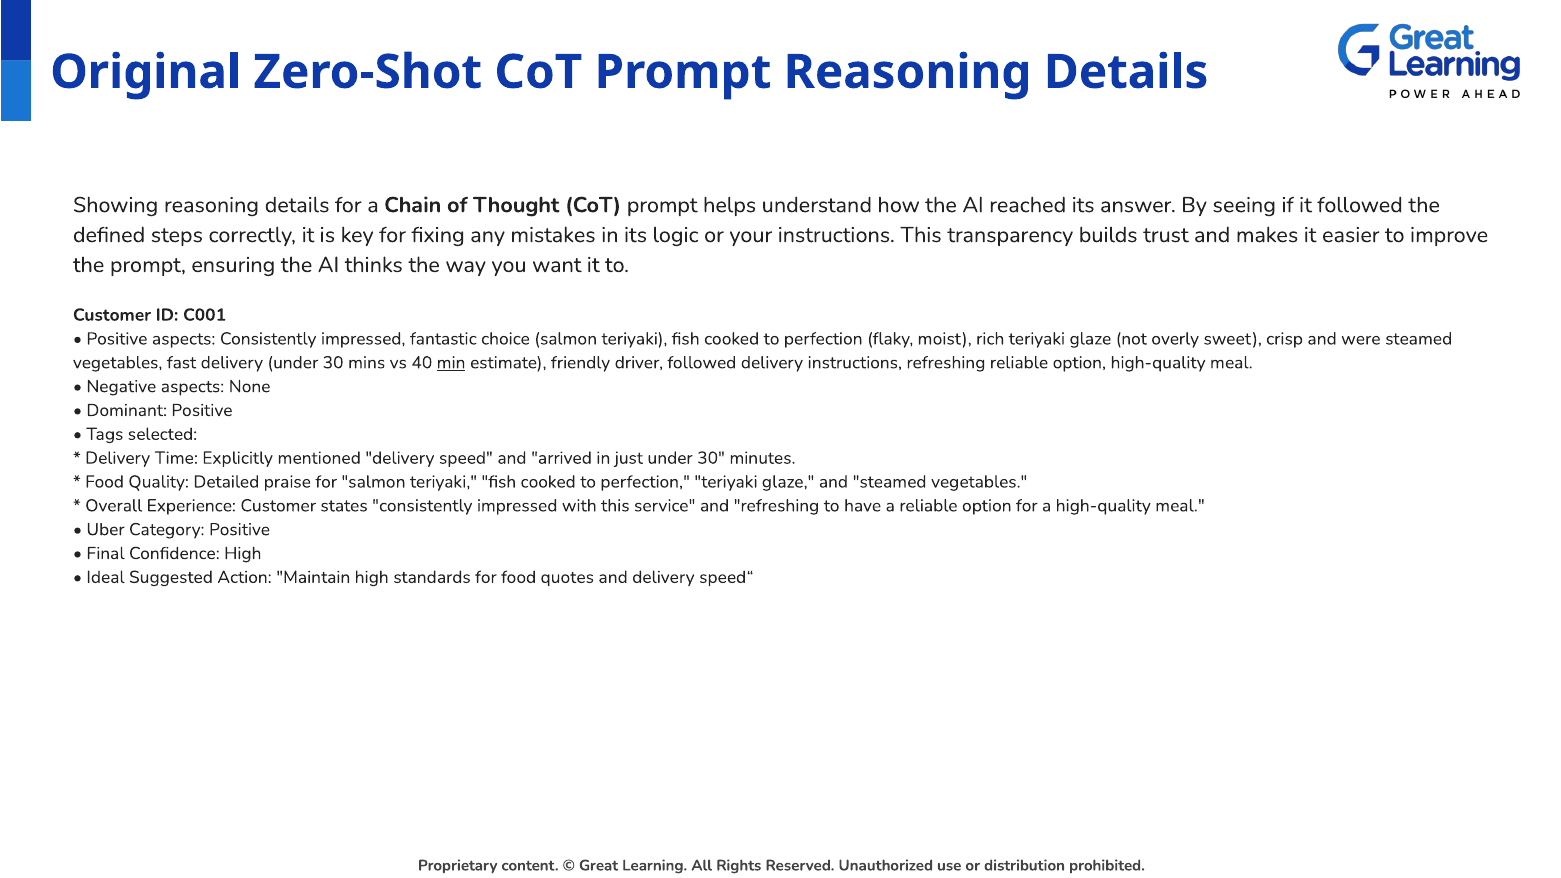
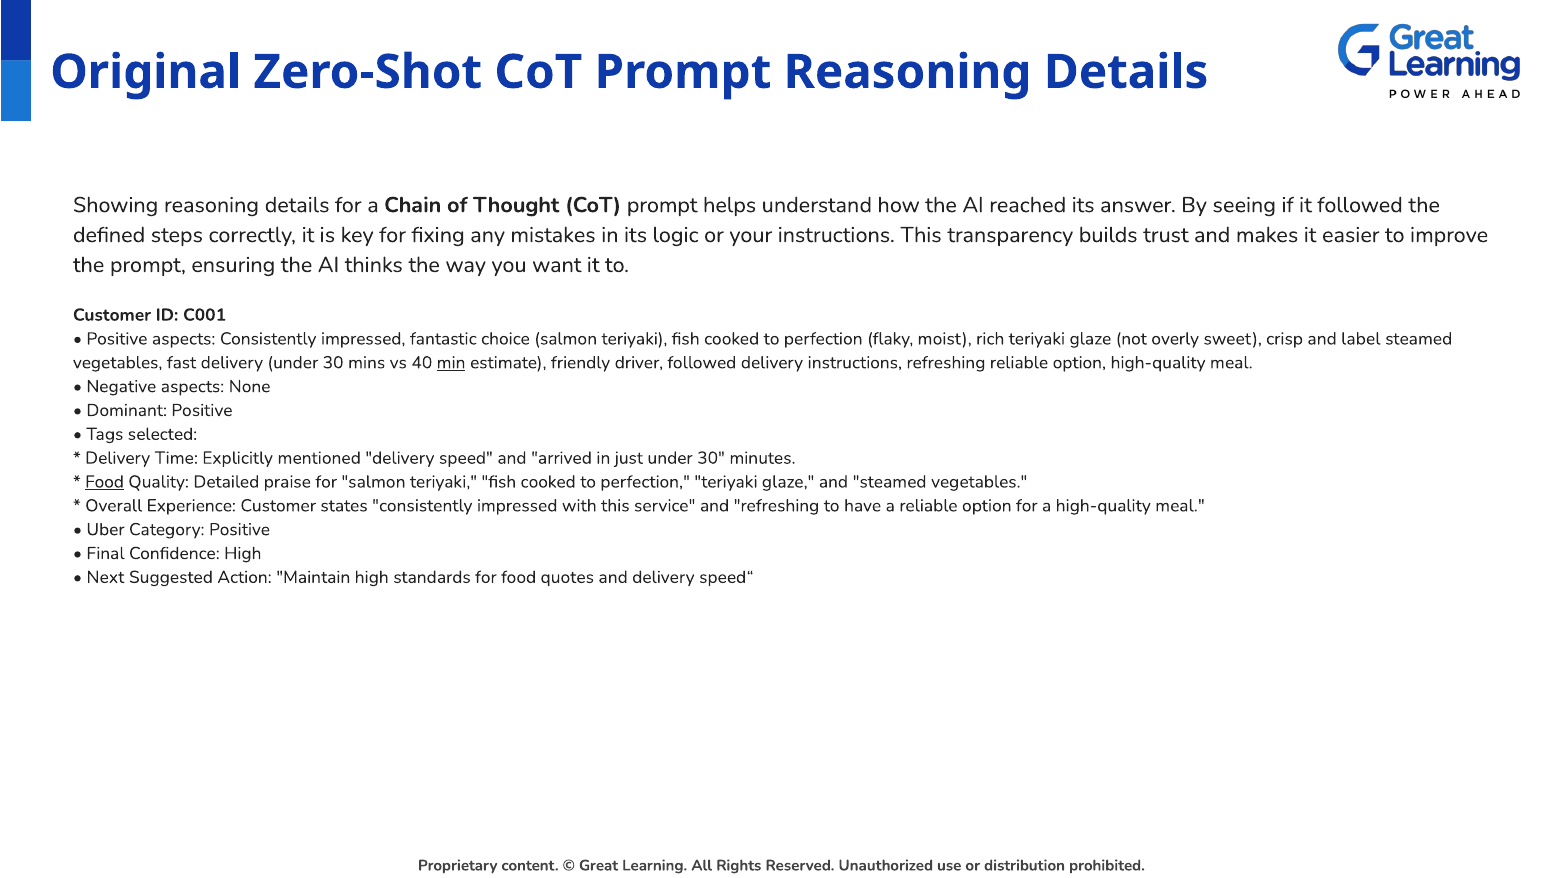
were: were -> label
Food at (105, 482) underline: none -> present
Ideal: Ideal -> Next
